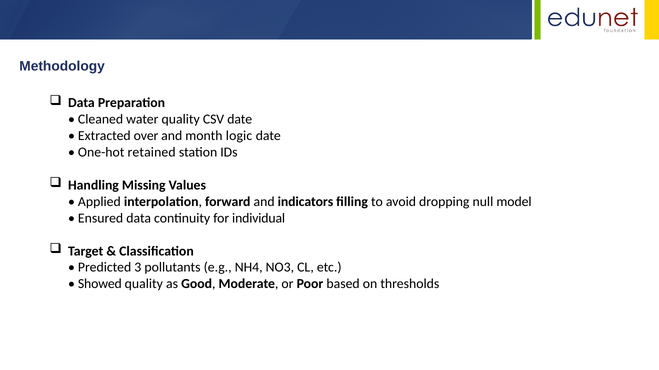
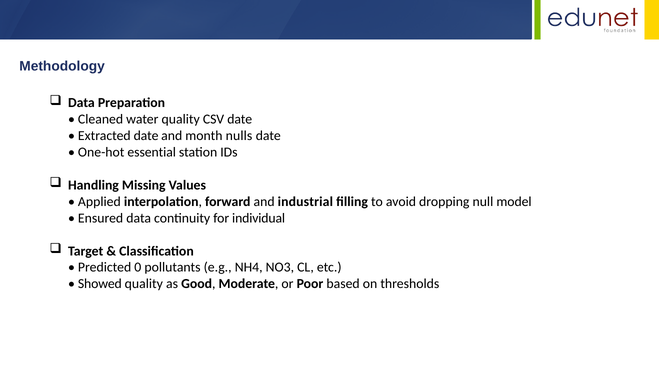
Extracted over: over -> date
logic: logic -> nulls
retained: retained -> essential
indicators: indicators -> industrial
3: 3 -> 0
